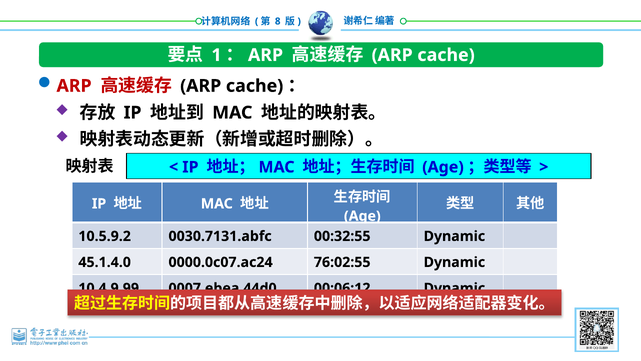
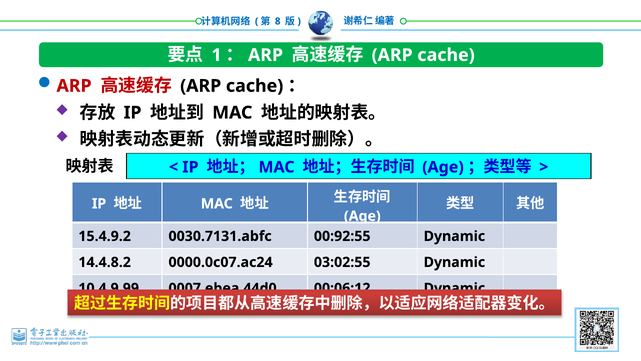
10.5.9.2: 10.5.9.2 -> 15.4.9.2
00:32:55: 00:32:55 -> 00:92:55
45.1.4.0: 45.1.4.0 -> 14.4.8.2
76:02:55: 76:02:55 -> 03:02:55
